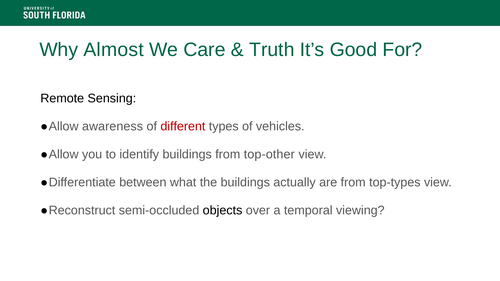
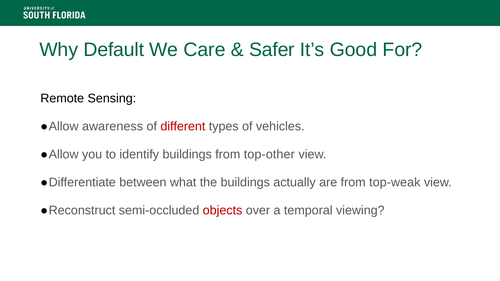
Almost: Almost -> Default
Truth: Truth -> Safer
top-types: top-types -> top-weak
objects colour: black -> red
